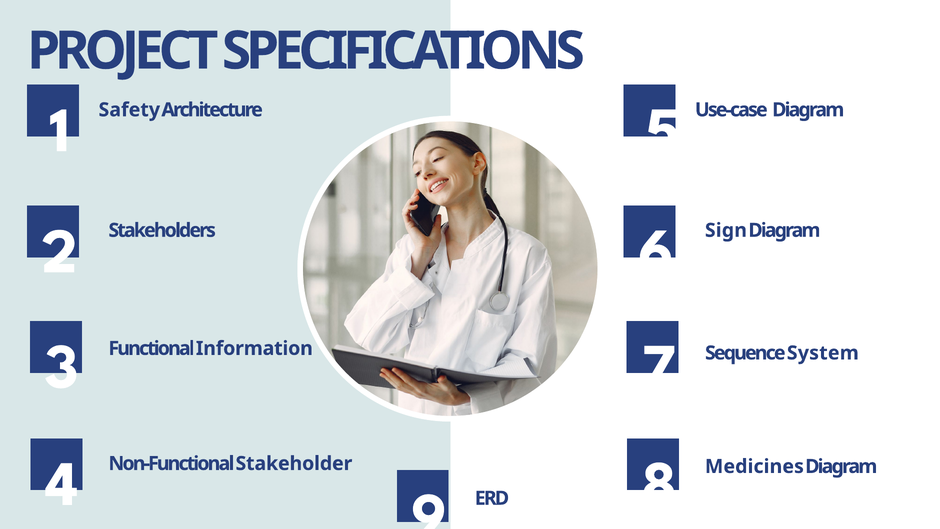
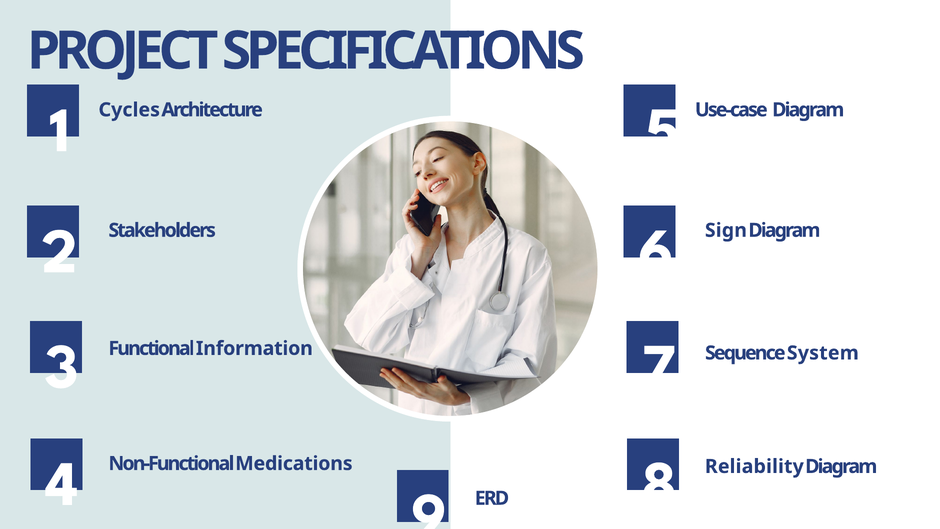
Safety: Safety -> Cycles
Medicines: Medicines -> Reliability
Stakeholder: Stakeholder -> Medications
